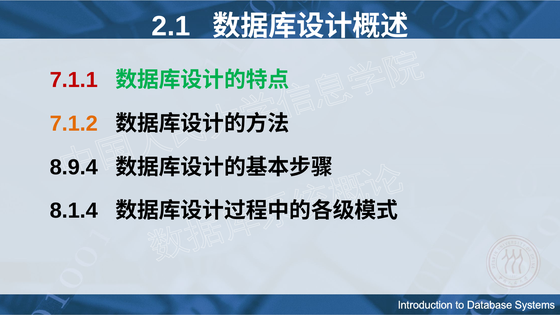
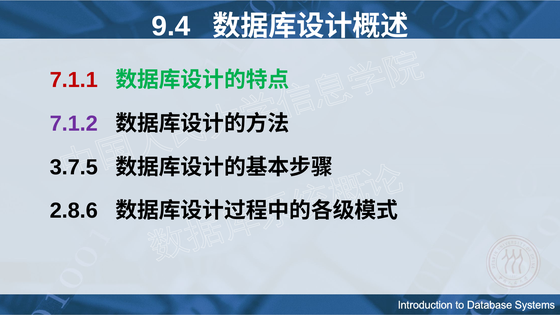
2.1: 2.1 -> 9.4
7.1.2 colour: orange -> purple
8.9.4: 8.9.4 -> 3.7.5
8.1.4: 8.1.4 -> 2.8.6
